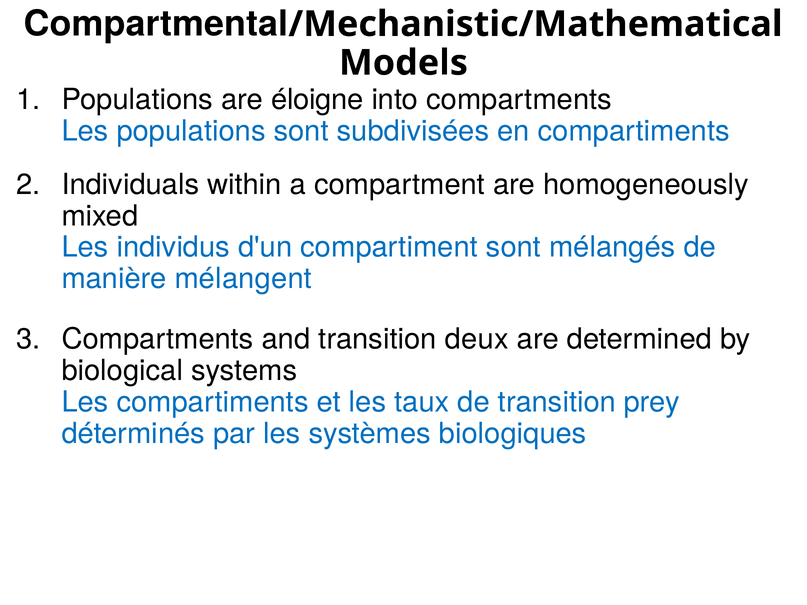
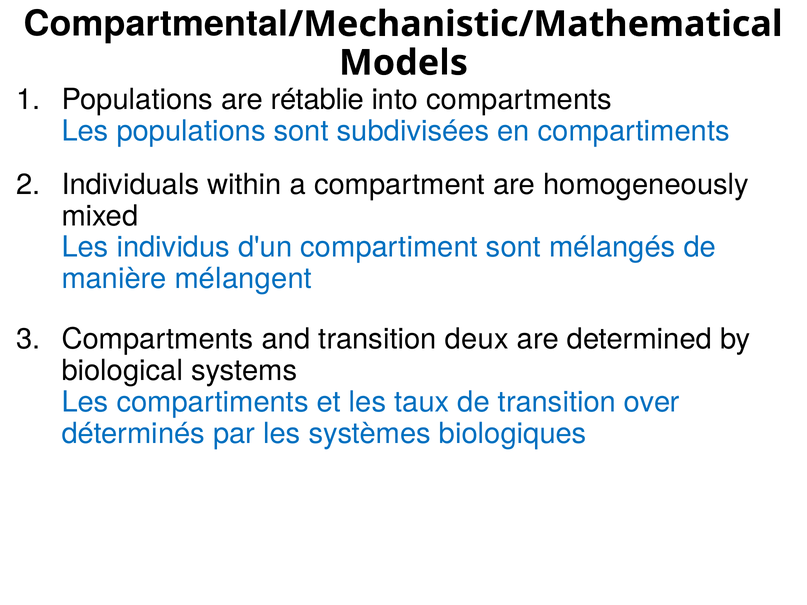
éloigne: éloigne -> rétablie
prey: prey -> over
